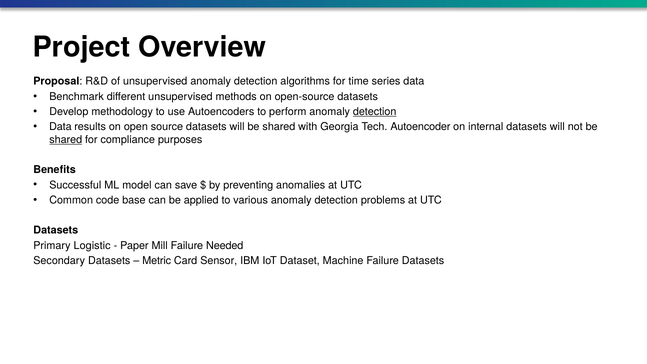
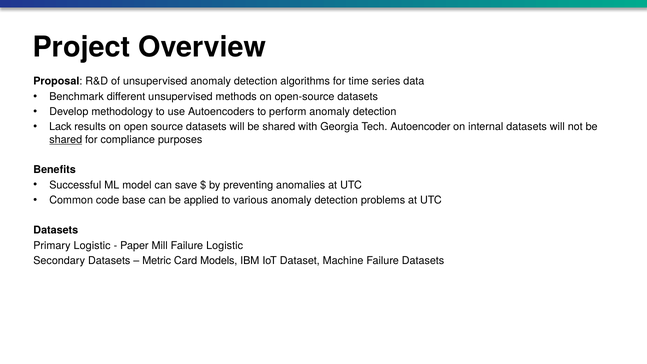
detection at (375, 112) underline: present -> none
Data at (60, 127): Data -> Lack
Failure Needed: Needed -> Logistic
Sensor: Sensor -> Models
